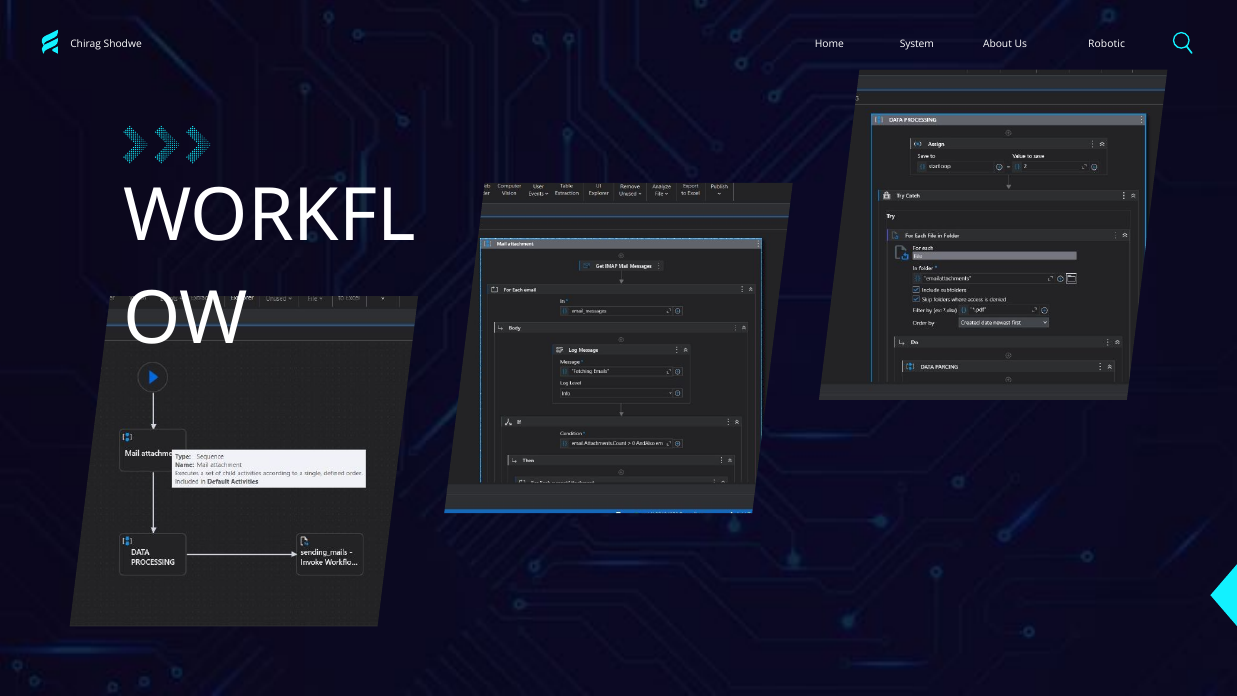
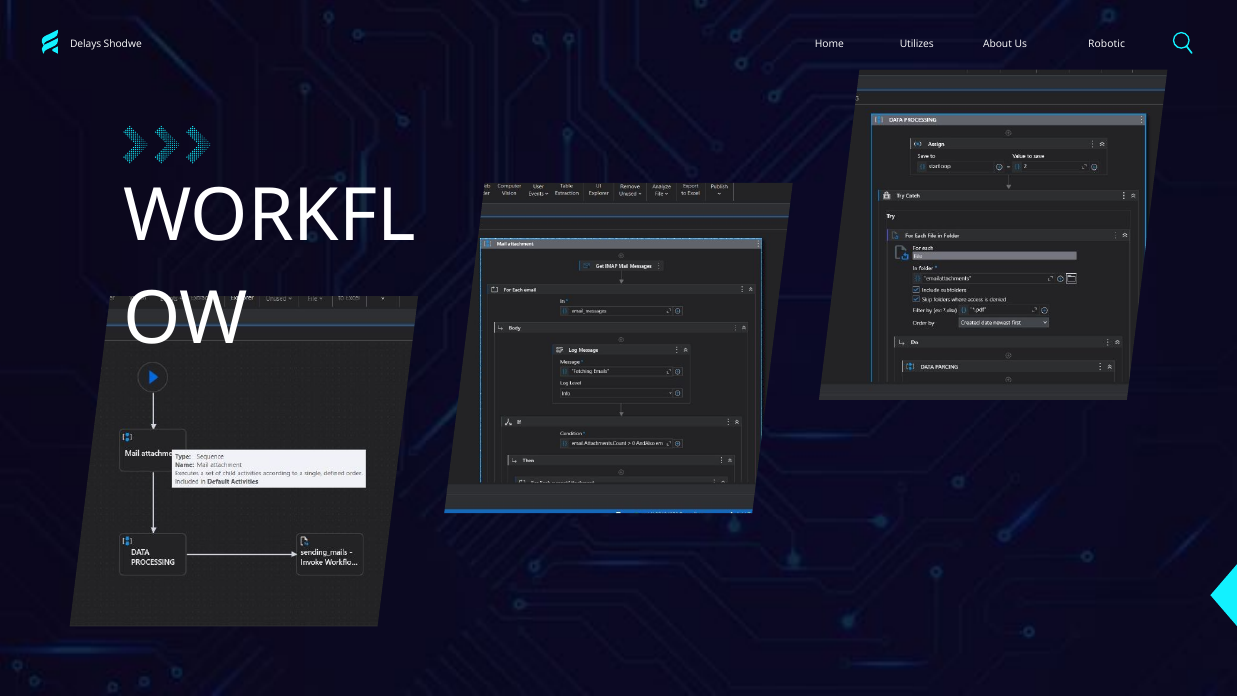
Chirag: Chirag -> Delays
System: System -> Utilizes
